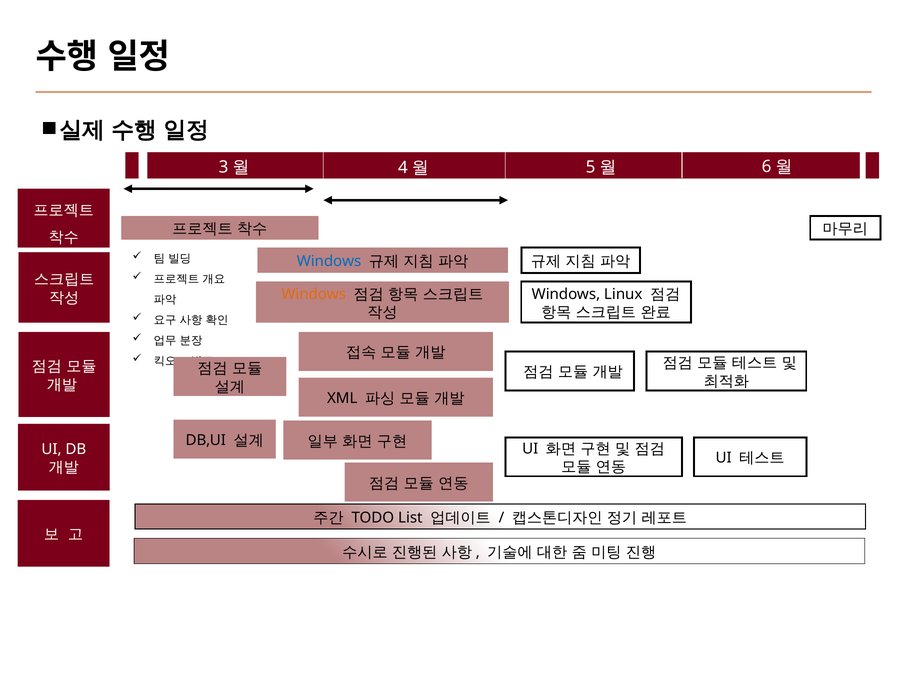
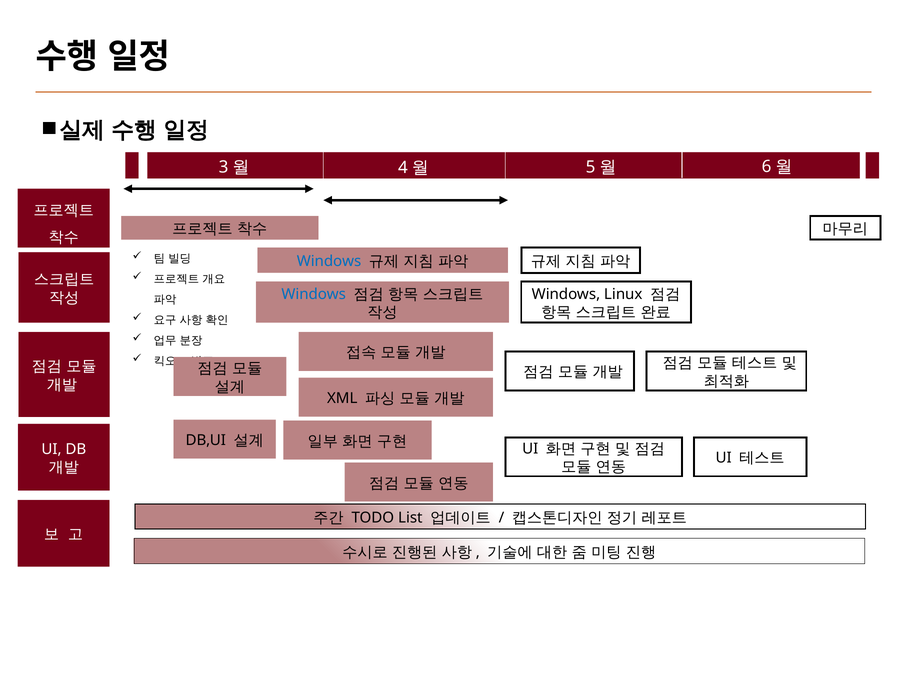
Windows at (314, 294) colour: orange -> blue
